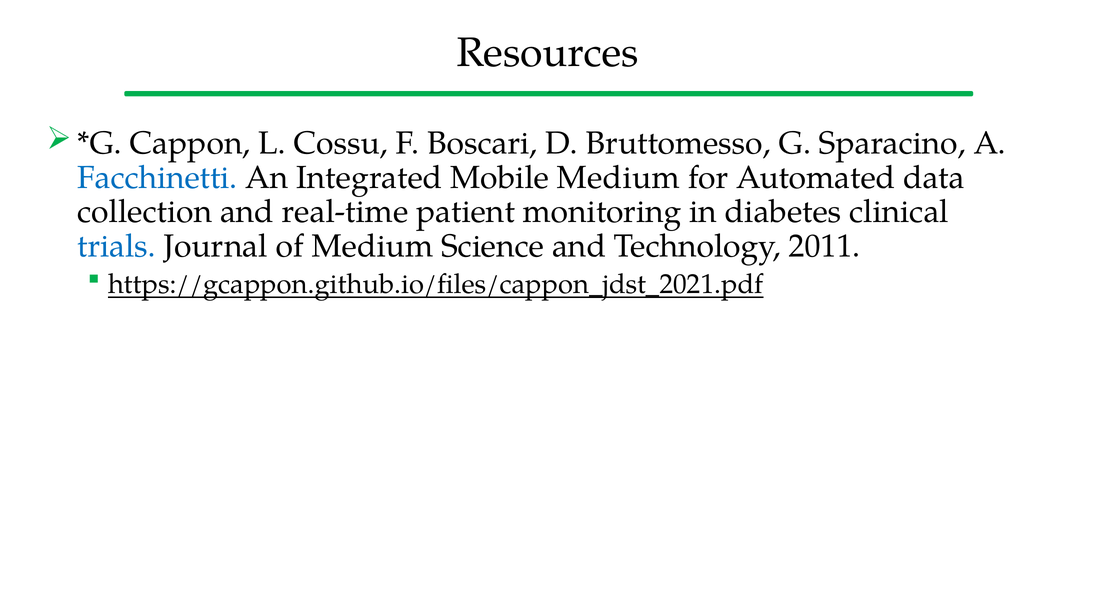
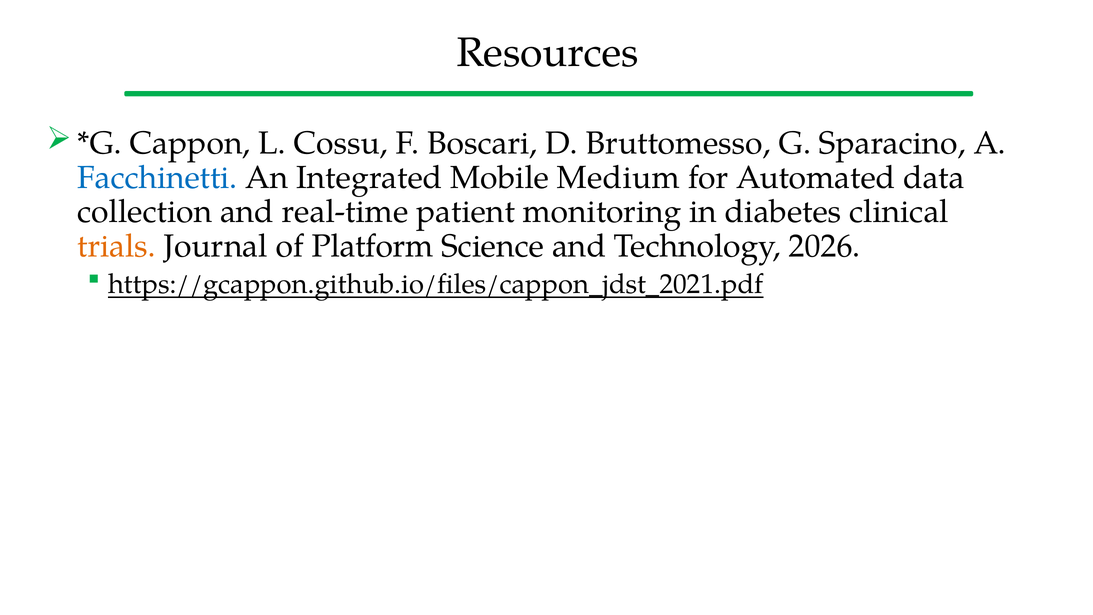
trials colour: blue -> orange
of Medium: Medium -> Platform
2011: 2011 -> 2026
